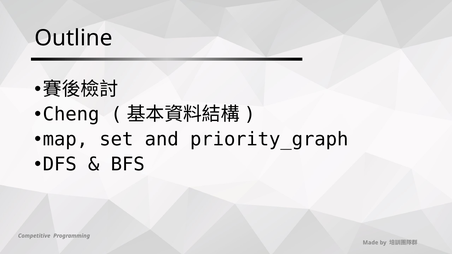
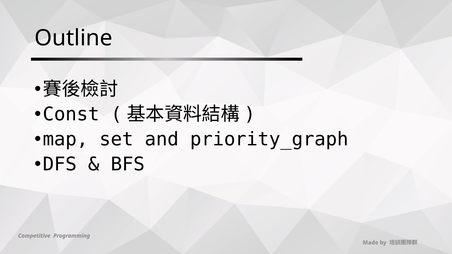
Cheng: Cheng -> Const
